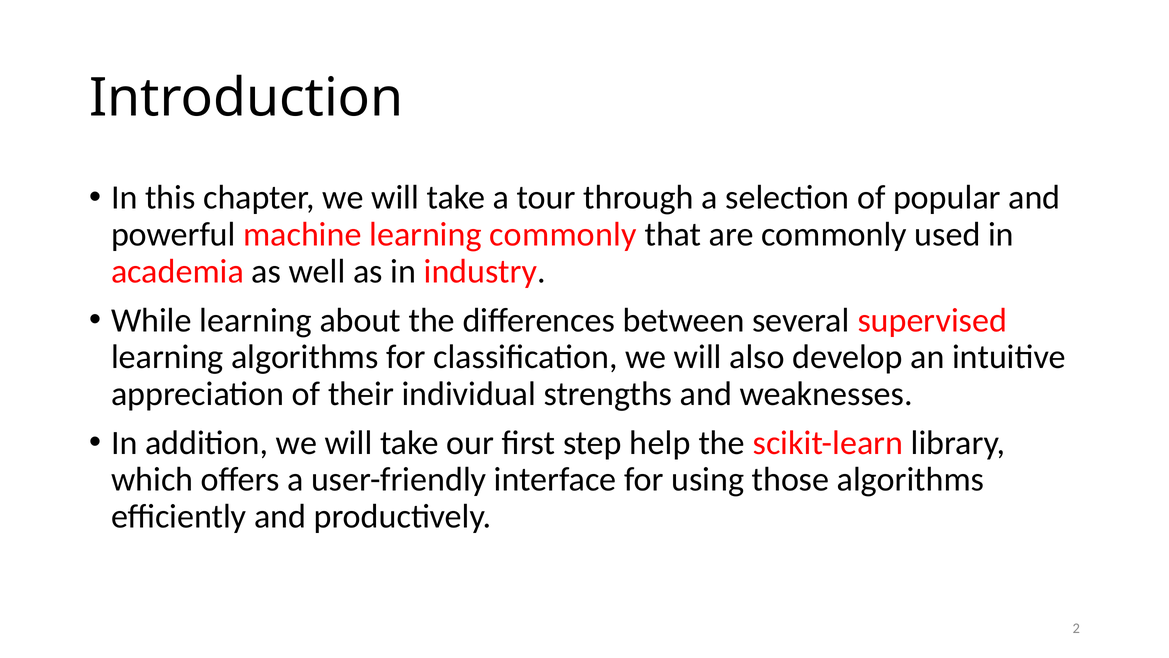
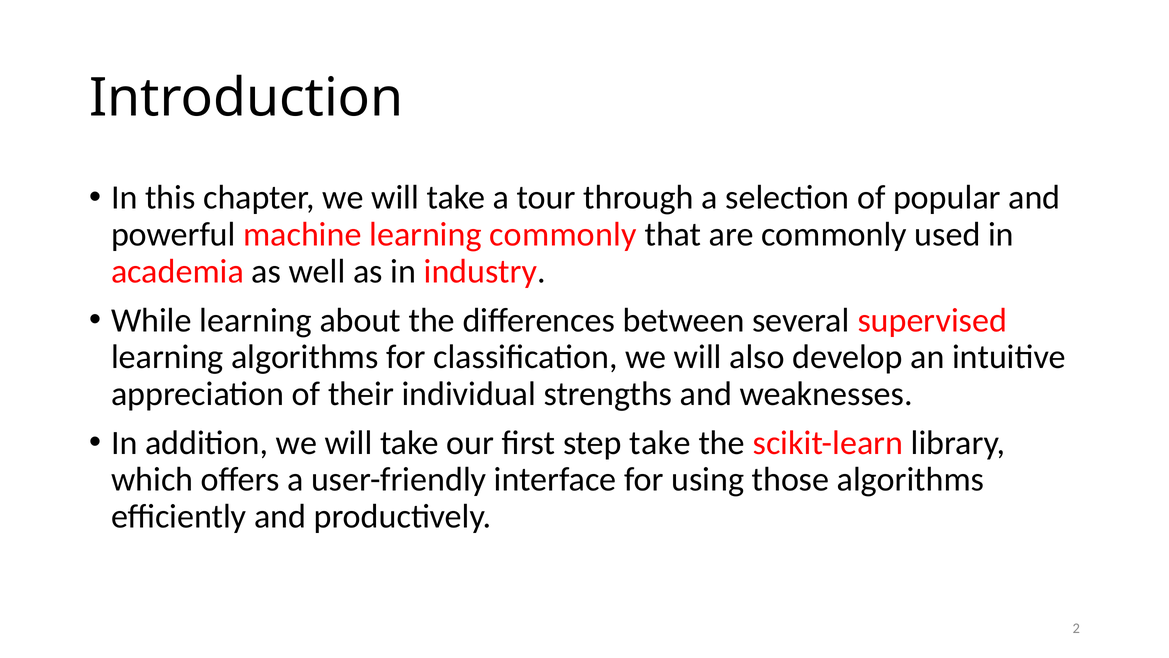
step help: help -> take
